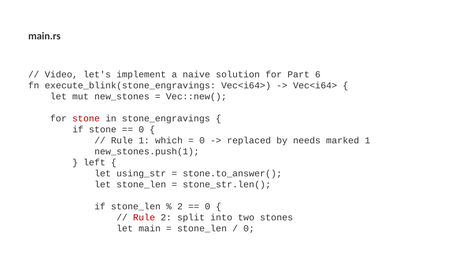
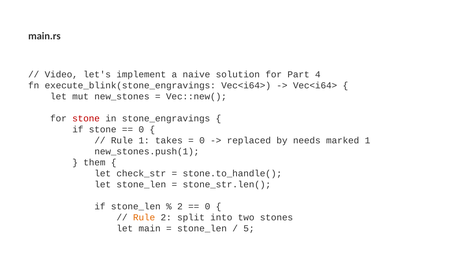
6: 6 -> 4
which: which -> takes
left: left -> them
using_str: using_str -> check_str
stone.to_answer(: stone.to_answer( -> stone.to_handle(
Rule at (144, 218) colour: red -> orange
0 at (249, 229): 0 -> 5
